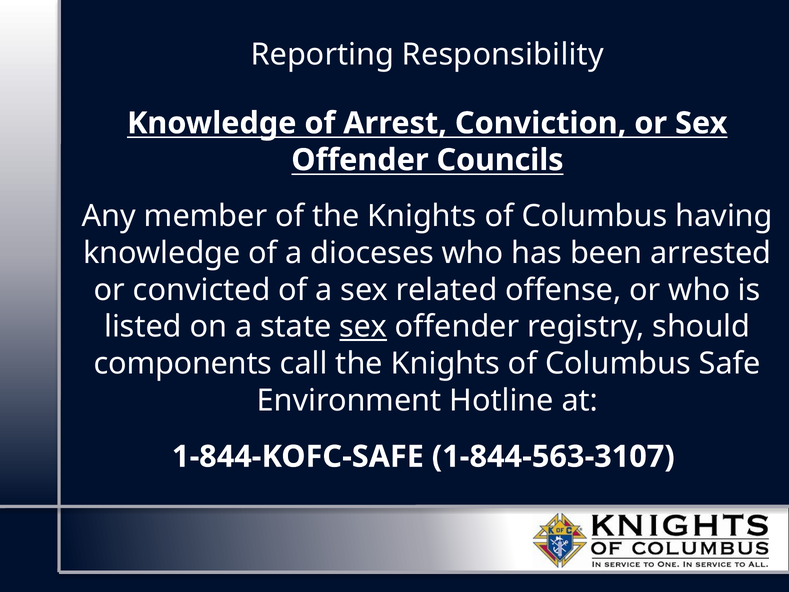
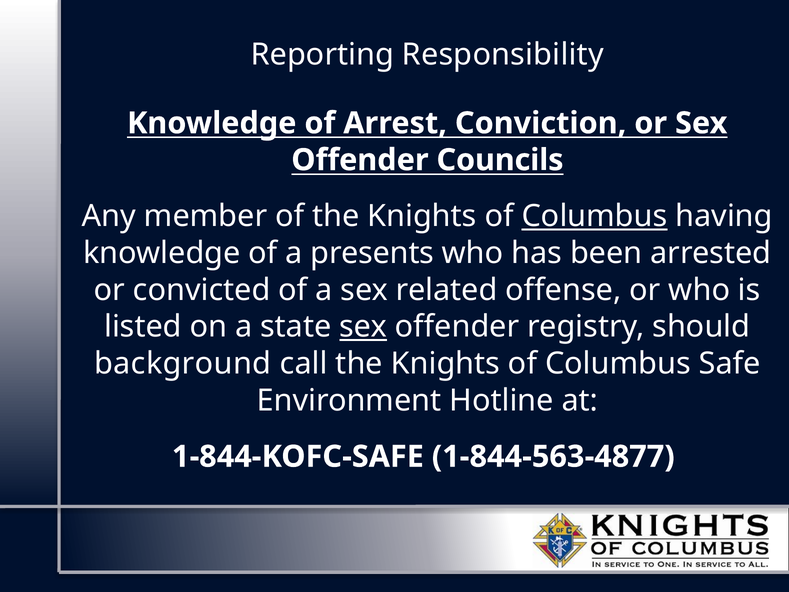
Columbus at (595, 216) underline: none -> present
dioceses: dioceses -> presents
components: components -> background
1-844-563-3107: 1-844-563-3107 -> 1-844-563-4877
